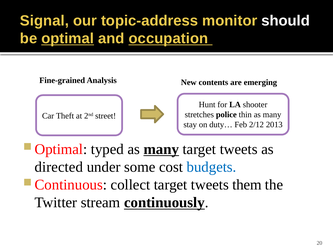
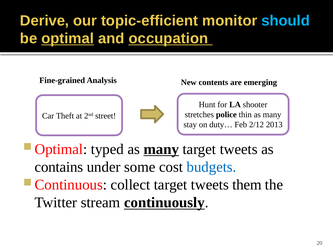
Signal: Signal -> Derive
topic-address: topic-address -> topic-efficient
should colour: white -> light blue
directed: directed -> contains
